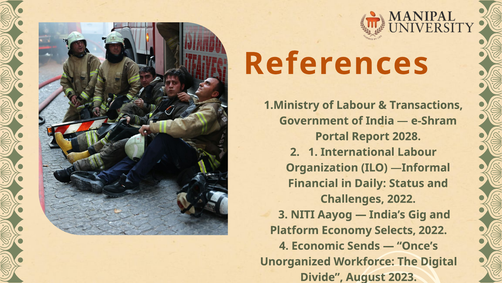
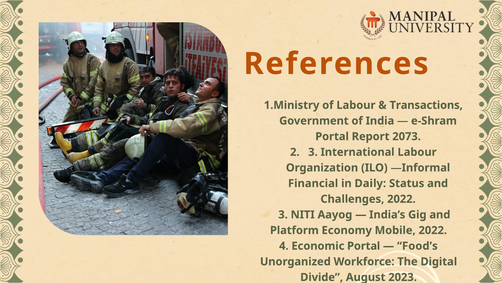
2028: 2028 -> 2073
2 1: 1 -> 3
Selects: Selects -> Mobile
Economic Sends: Sends -> Portal
Once’s: Once’s -> Food’s
